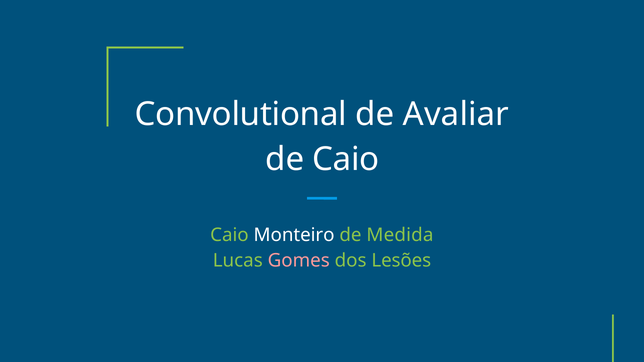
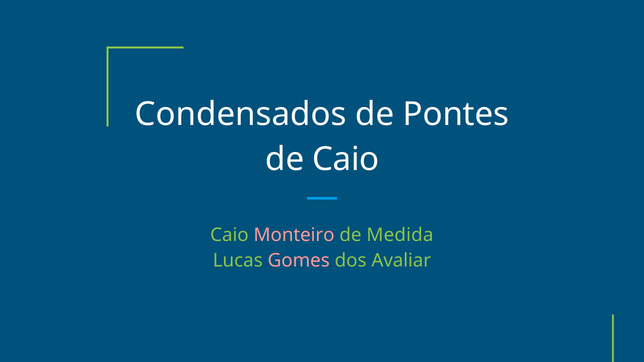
Convolutional: Convolutional -> Condensados
Avaliar: Avaliar -> Pontes
Monteiro colour: white -> pink
Lesões: Lesões -> Avaliar
